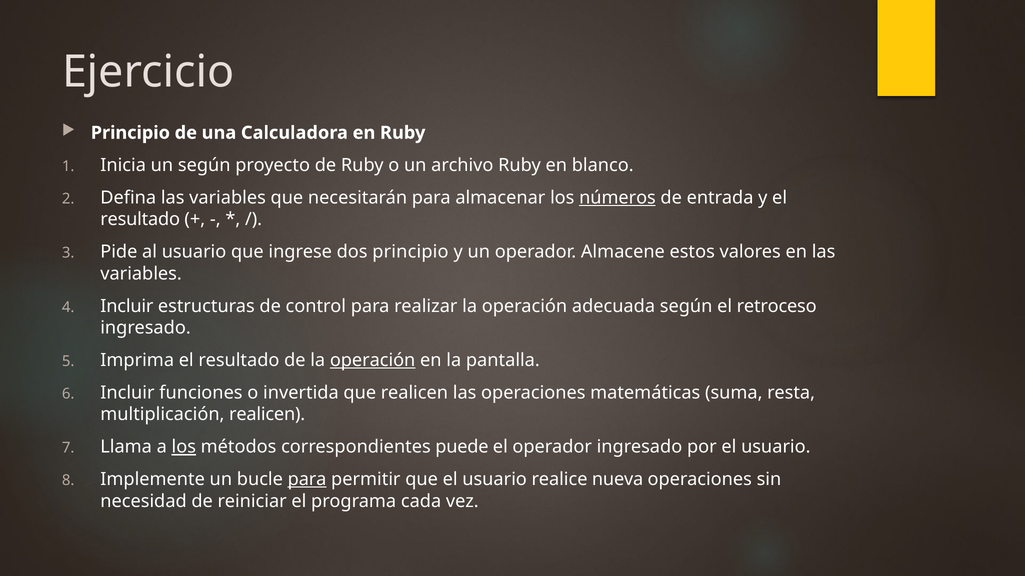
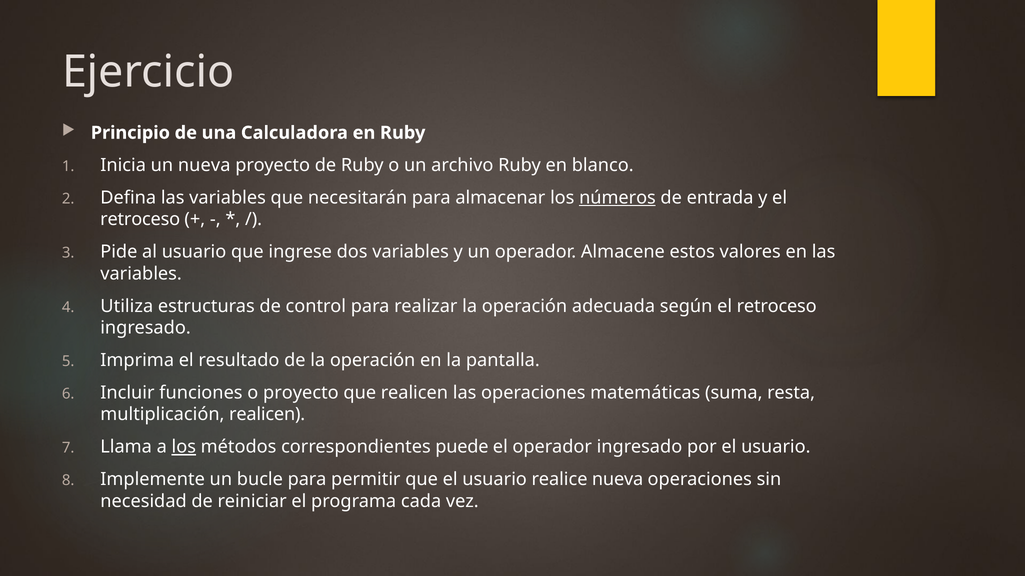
un según: según -> nueva
resultado at (140, 220): resultado -> retroceso
dos principio: principio -> variables
Incluir at (127, 306): Incluir -> Utiliza
operación at (373, 361) underline: present -> none
o invertida: invertida -> proyecto
para at (307, 480) underline: present -> none
